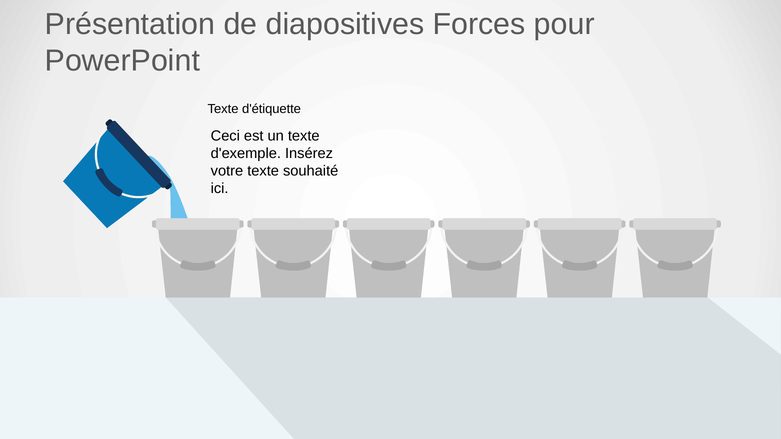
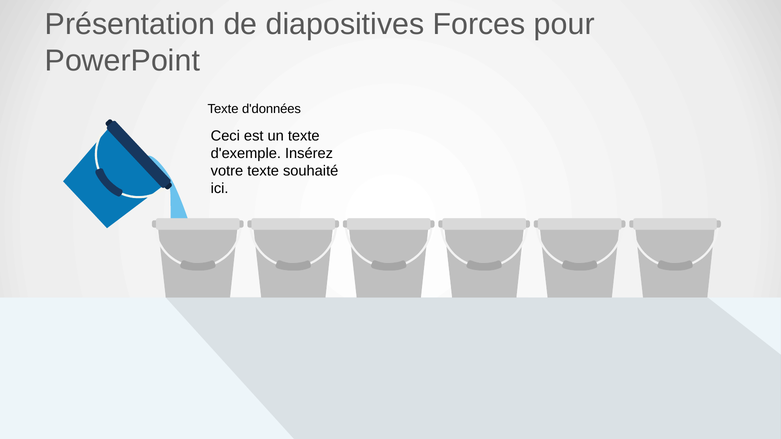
d'étiquette: d'étiquette -> d'données
